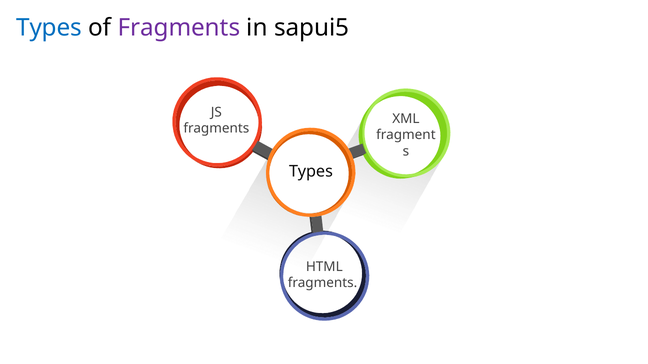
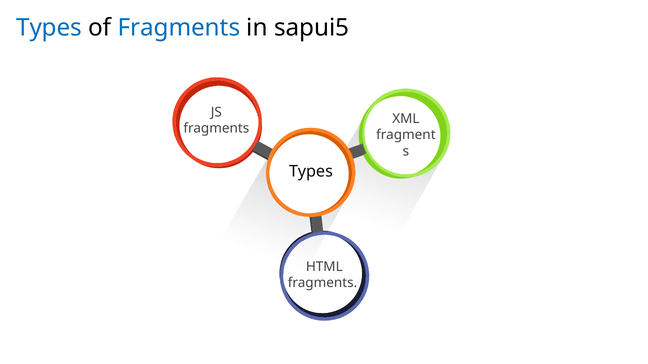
Fragments at (179, 28) colour: purple -> blue
